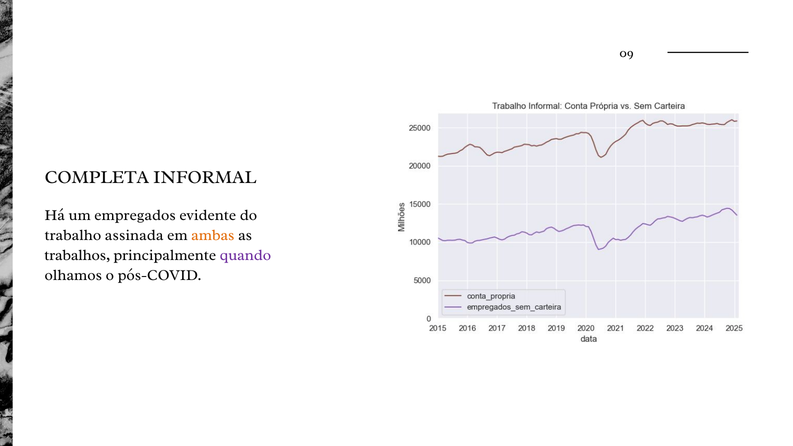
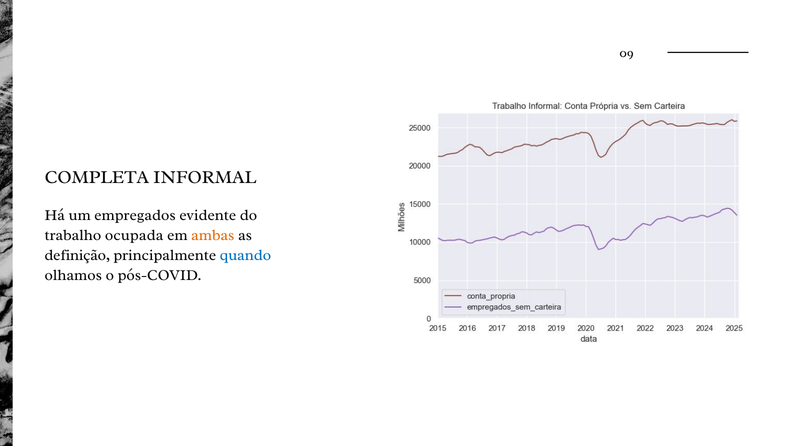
assinada: assinada -> ocupada
trabalhos: trabalhos -> definição
quando colour: purple -> blue
